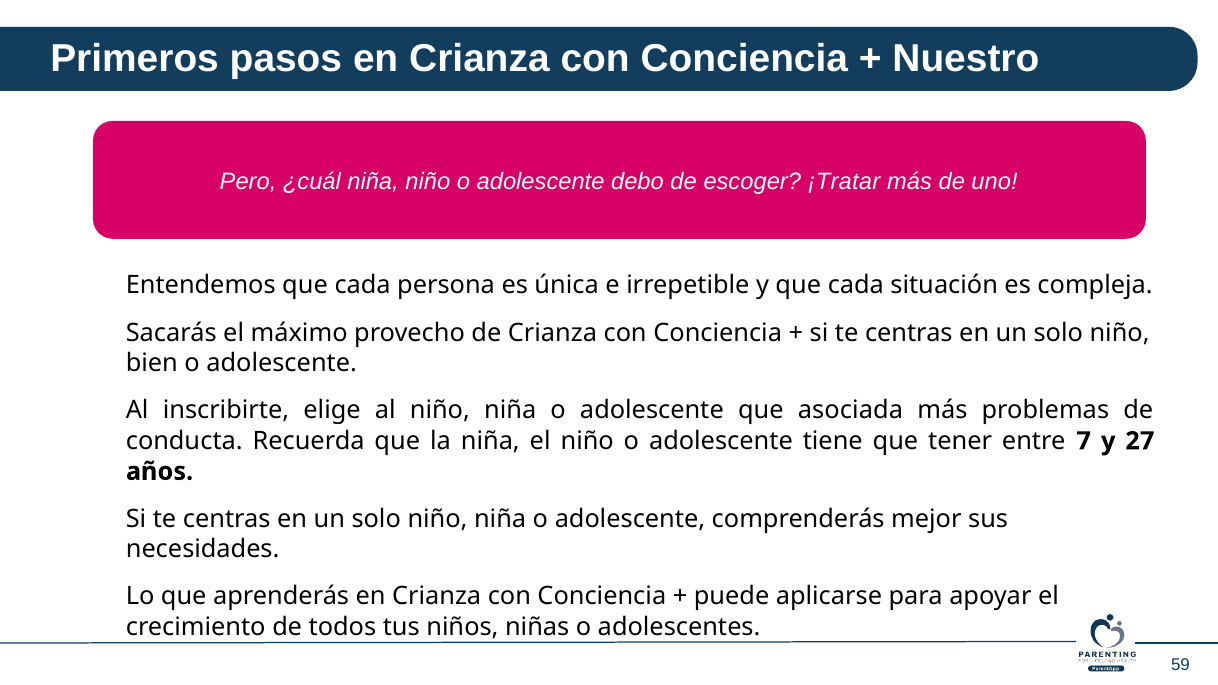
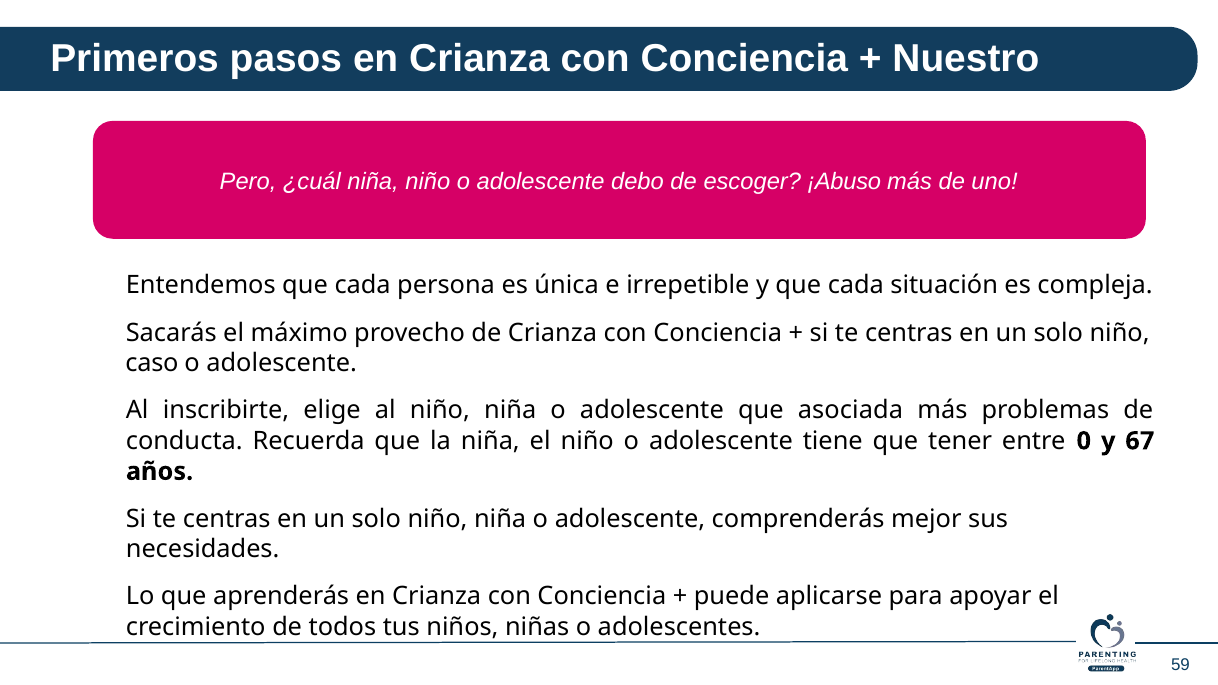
¡Tratar: ¡Tratar -> ¡Abuso
bien: bien -> caso
7: 7 -> 0
27: 27 -> 67
